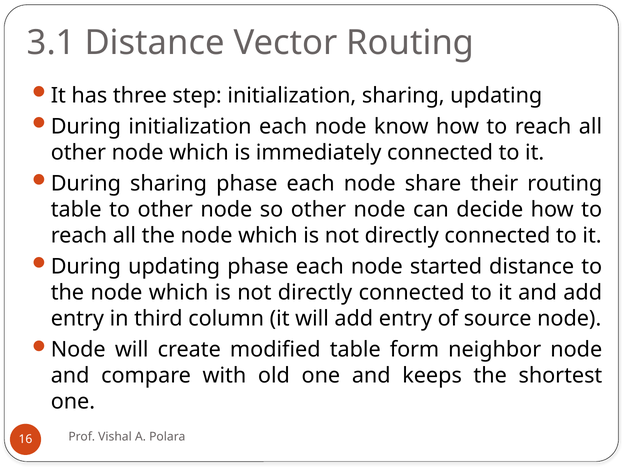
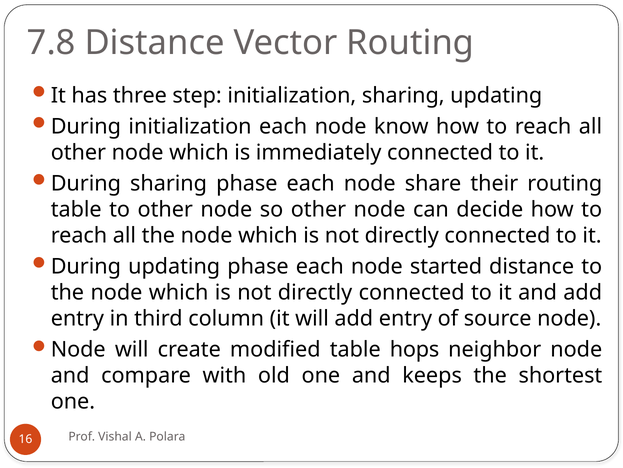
3.1: 3.1 -> 7.8
form: form -> hops
